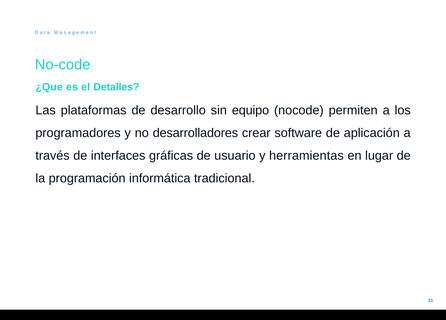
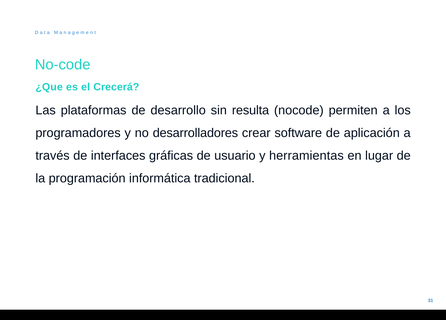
Detalles: Detalles -> Crecerá
equipo: equipo -> resulta
